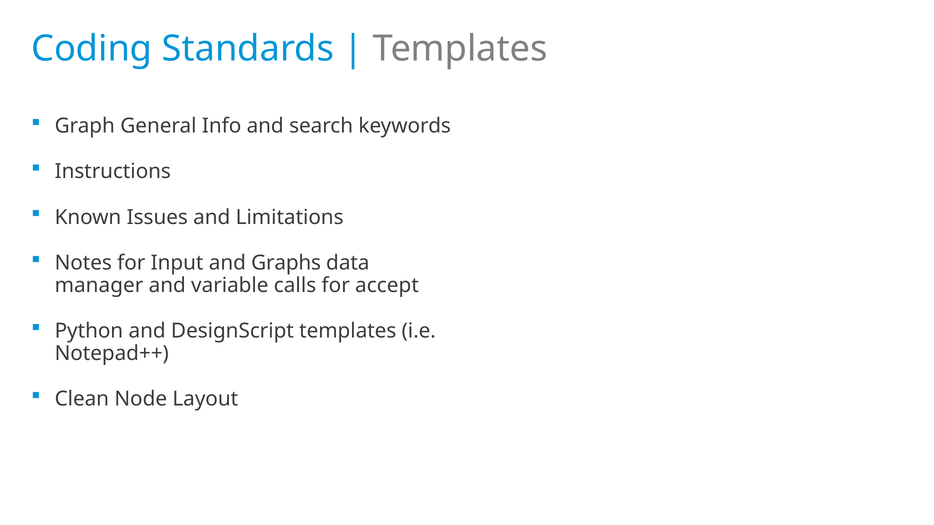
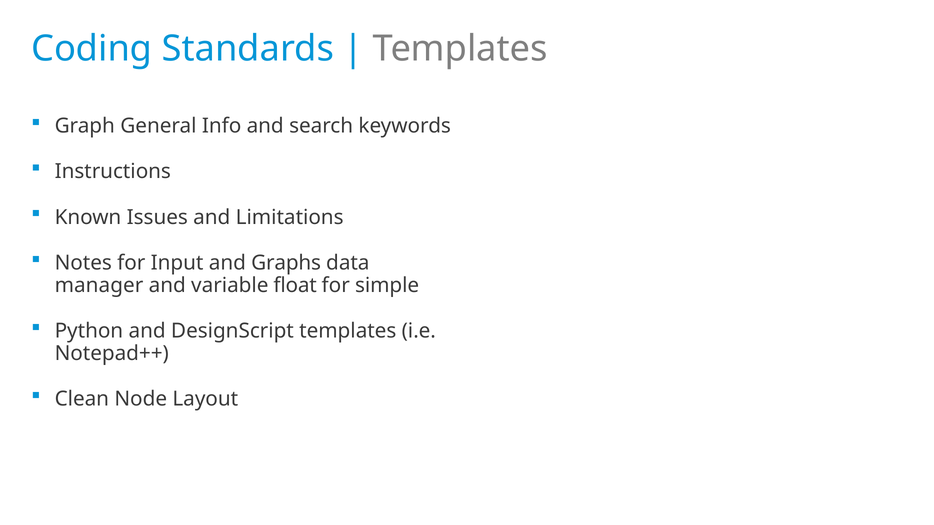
calls: calls -> float
accept: accept -> simple
